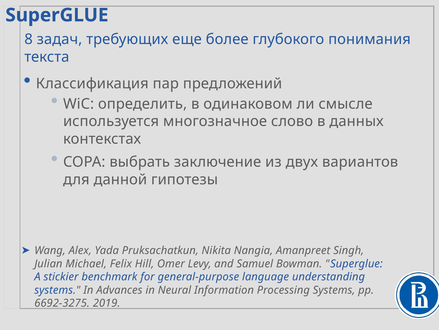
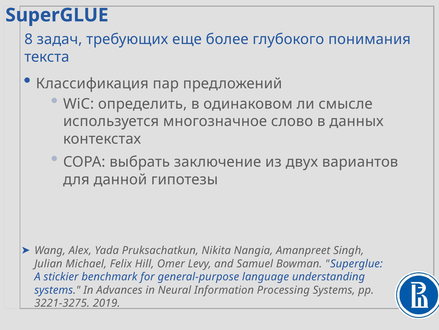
6692-3275: 6692-3275 -> 3221-3275
